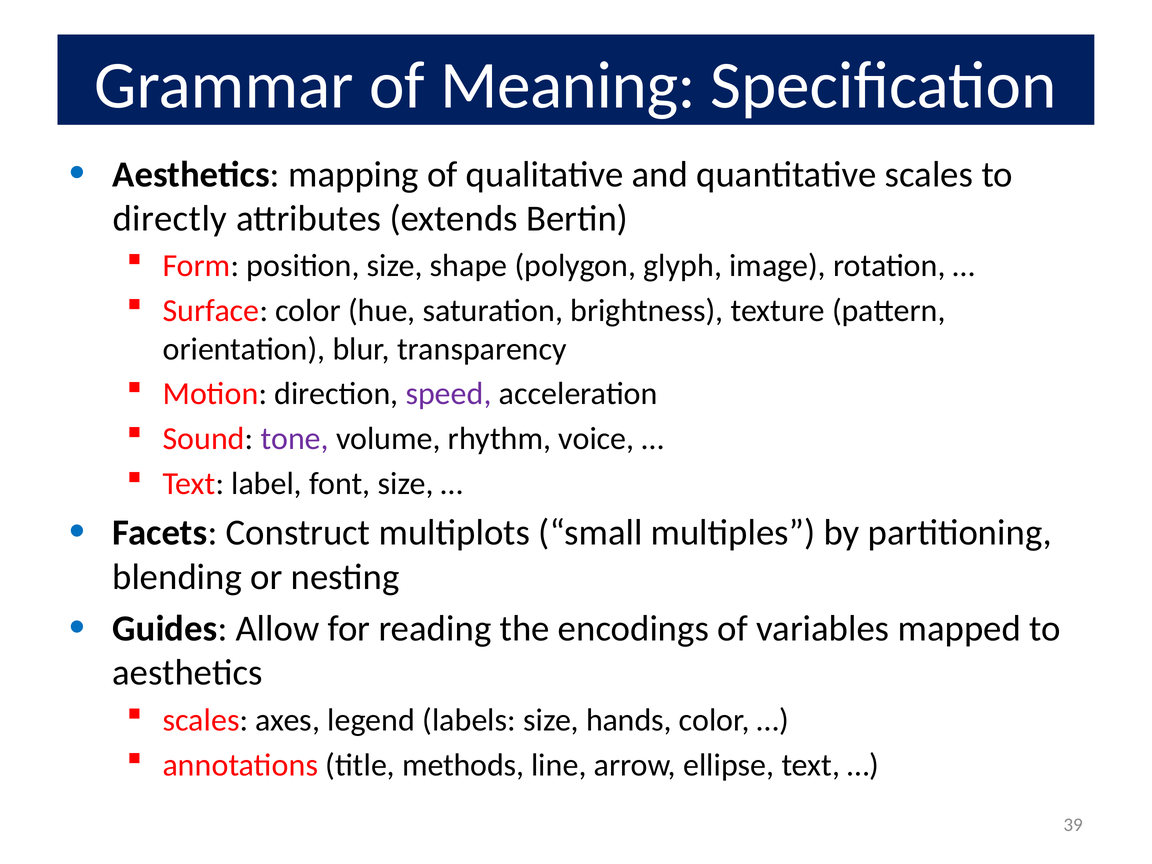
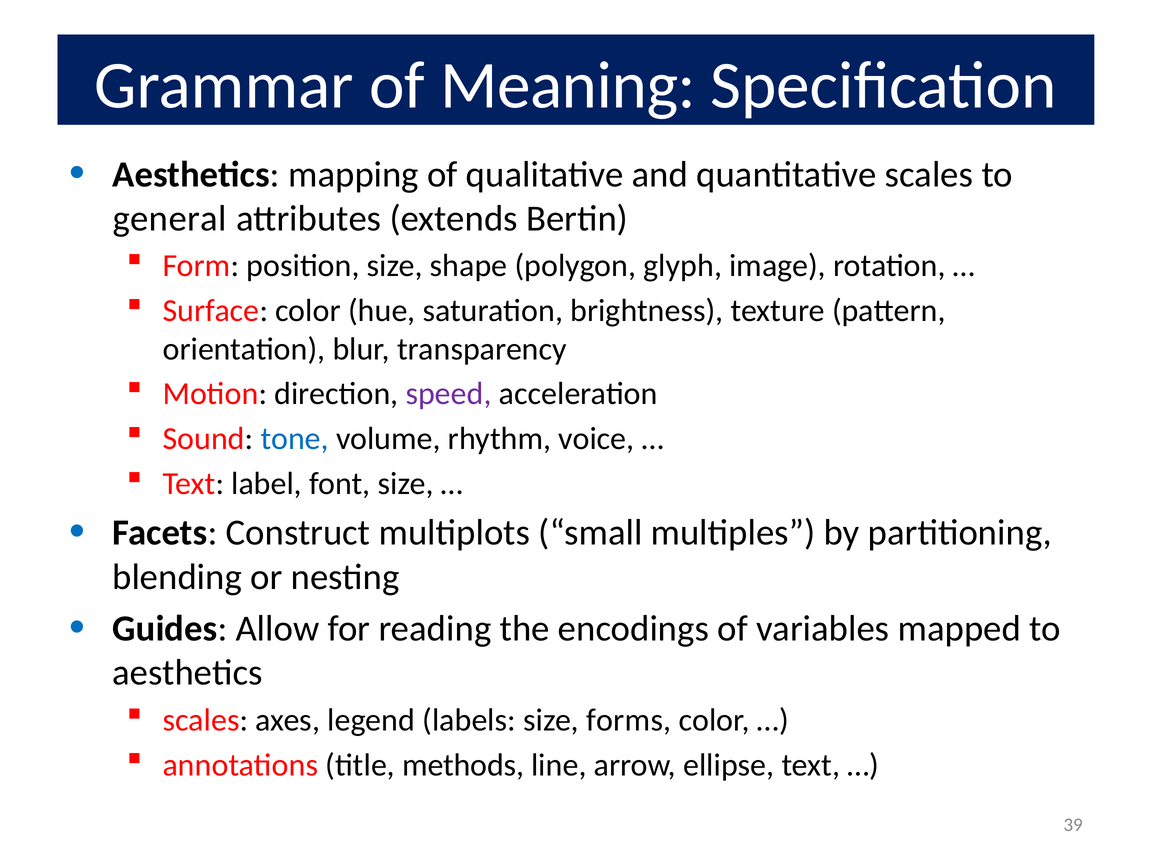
directly: directly -> general
tone colour: purple -> blue
hands: hands -> forms
